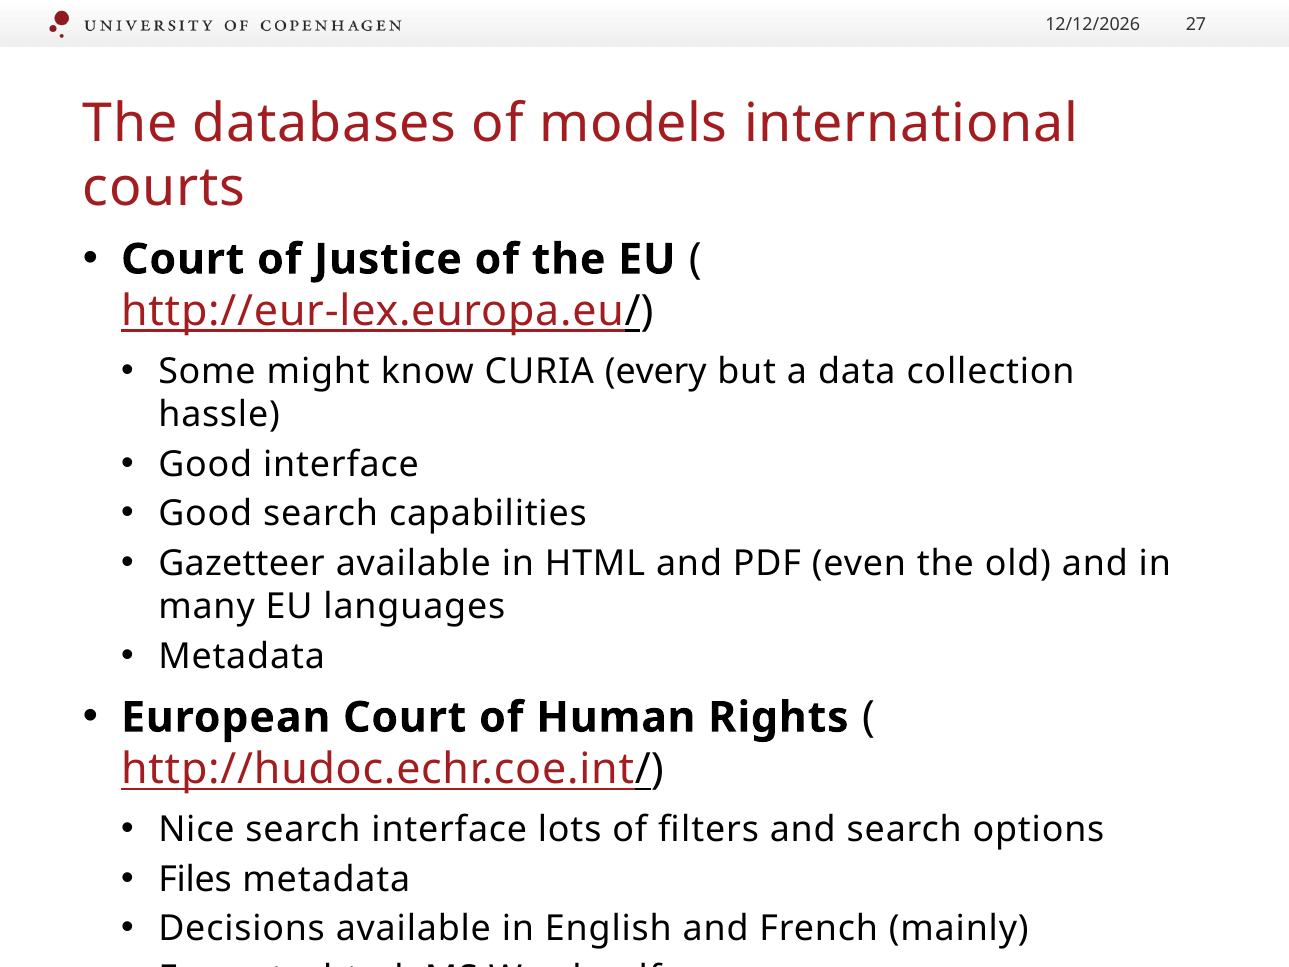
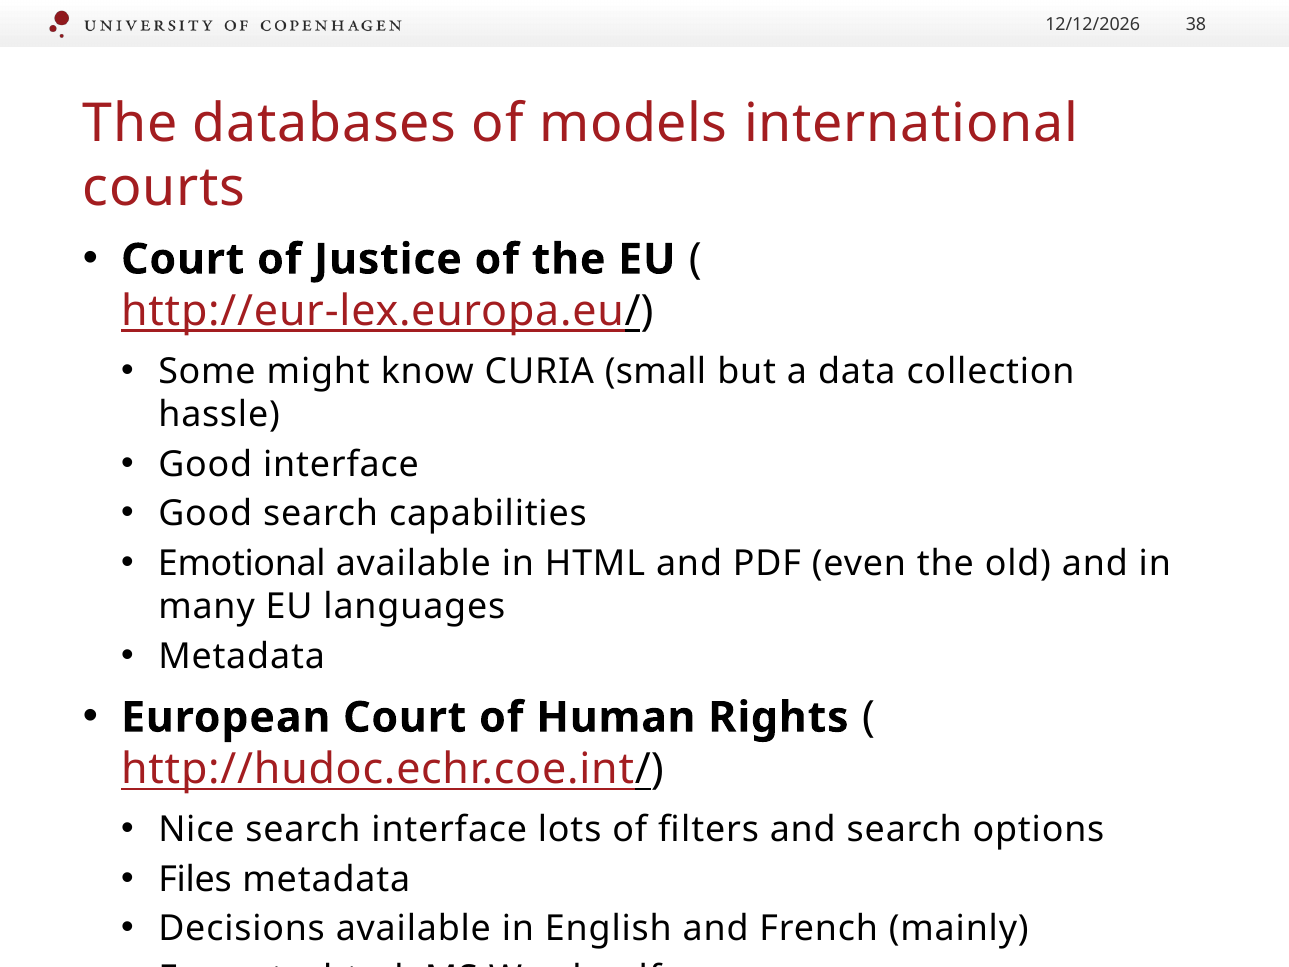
27: 27 -> 38
every: every -> small
Gazetteer: Gazetteer -> Emotional
